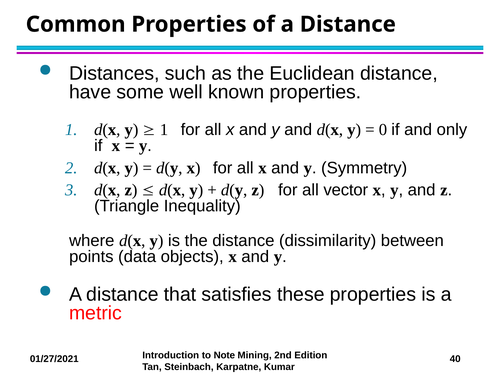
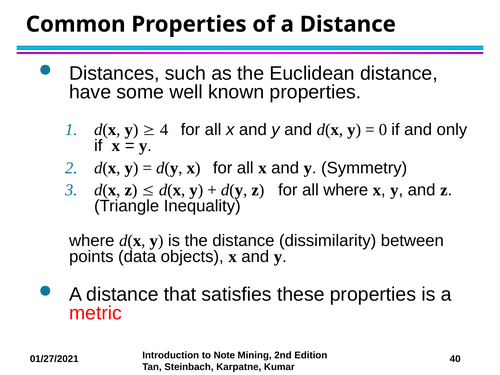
1 at (164, 130): 1 -> 4
all vector: vector -> where
